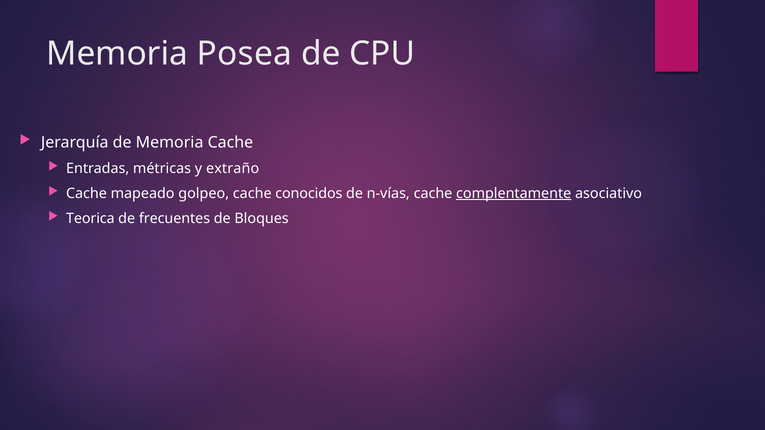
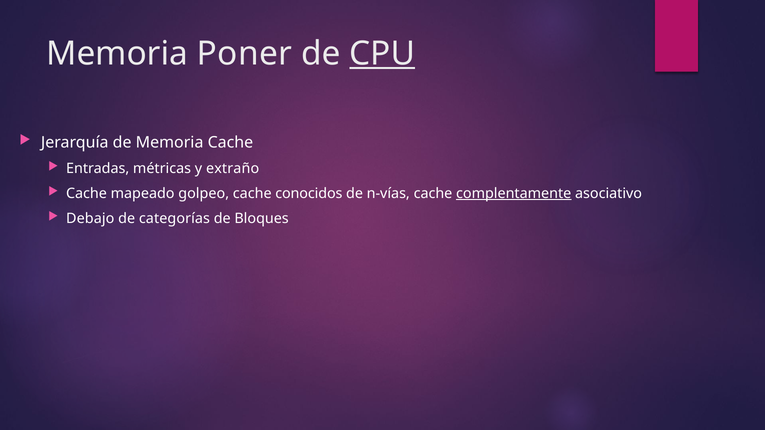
Posea: Posea -> Poner
CPU underline: none -> present
Teorica: Teorica -> Debajo
frecuentes: frecuentes -> categorías
